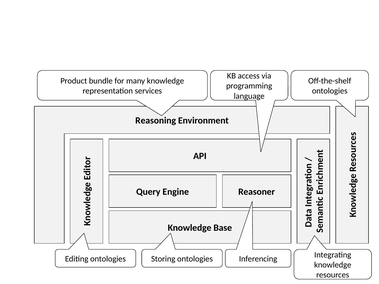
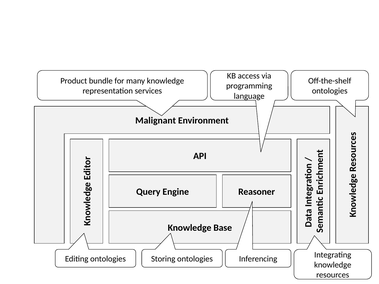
Reasoning: Reasoning -> Malignant
